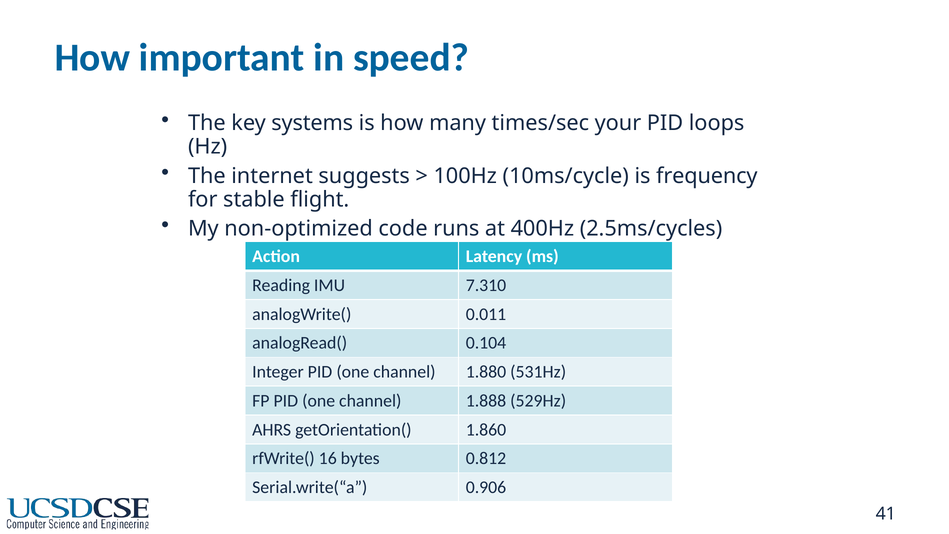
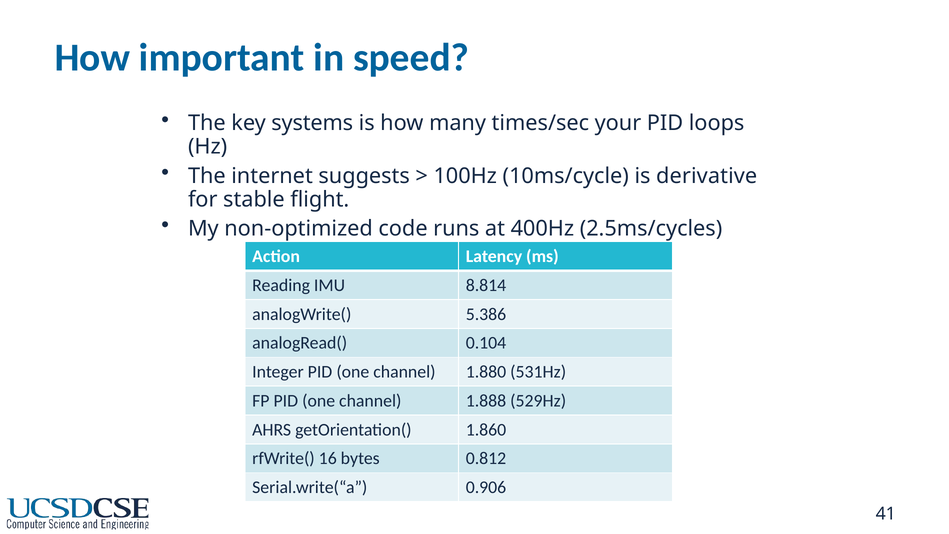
frequency: frequency -> derivative
7.310: 7.310 -> 8.814
0.011: 0.011 -> 5.386
